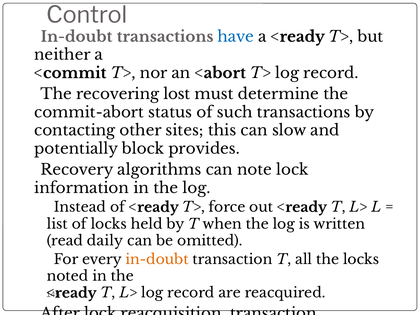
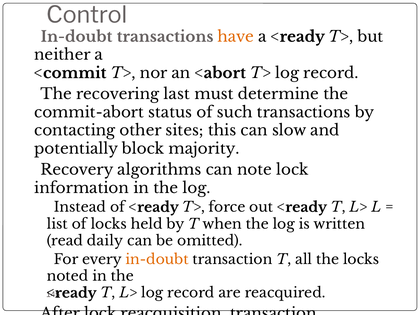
have colour: blue -> orange
lost: lost -> last
provides: provides -> majority
